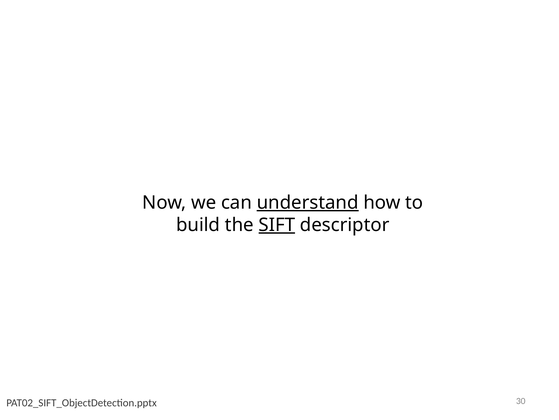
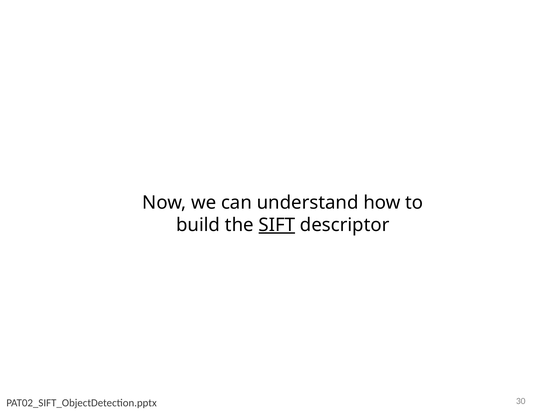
understand underline: present -> none
